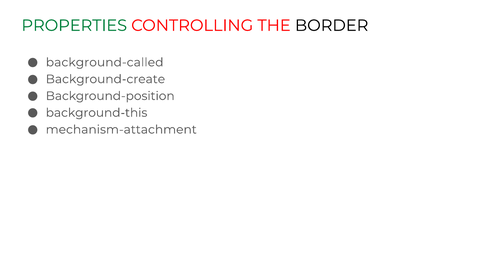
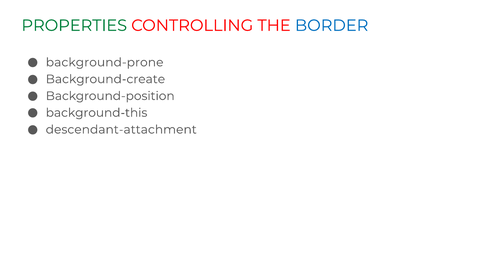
BORDER colour: black -> blue
background-called: background-called -> background-prone
mechanism-attachment: mechanism-attachment -> descendant-attachment
